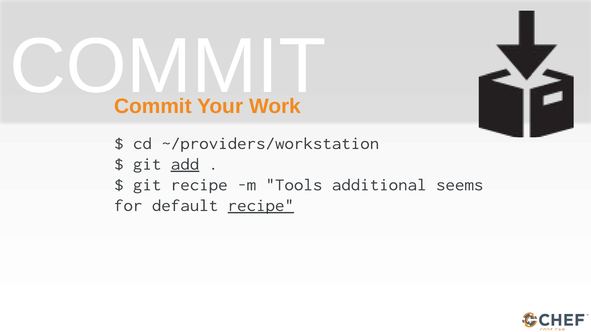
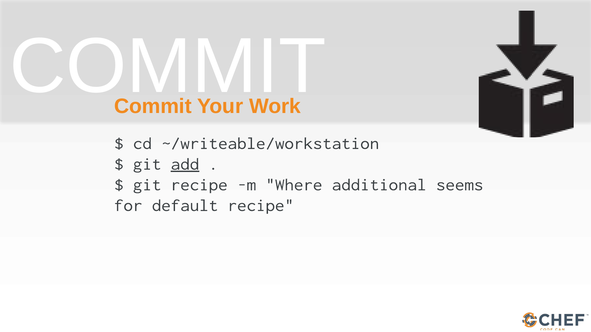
~/providers/workstation: ~/providers/workstation -> ~/writeable/workstation
Tools: Tools -> Where
recipe at (261, 206) underline: present -> none
